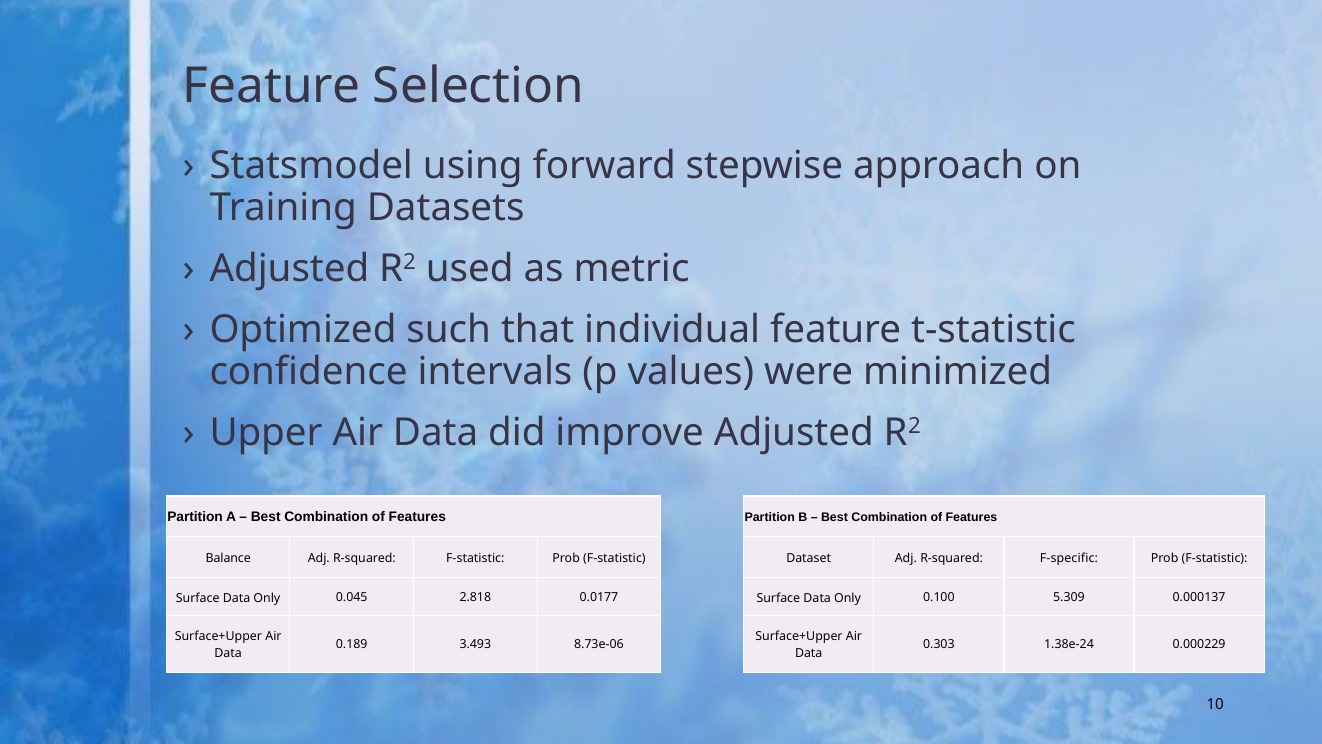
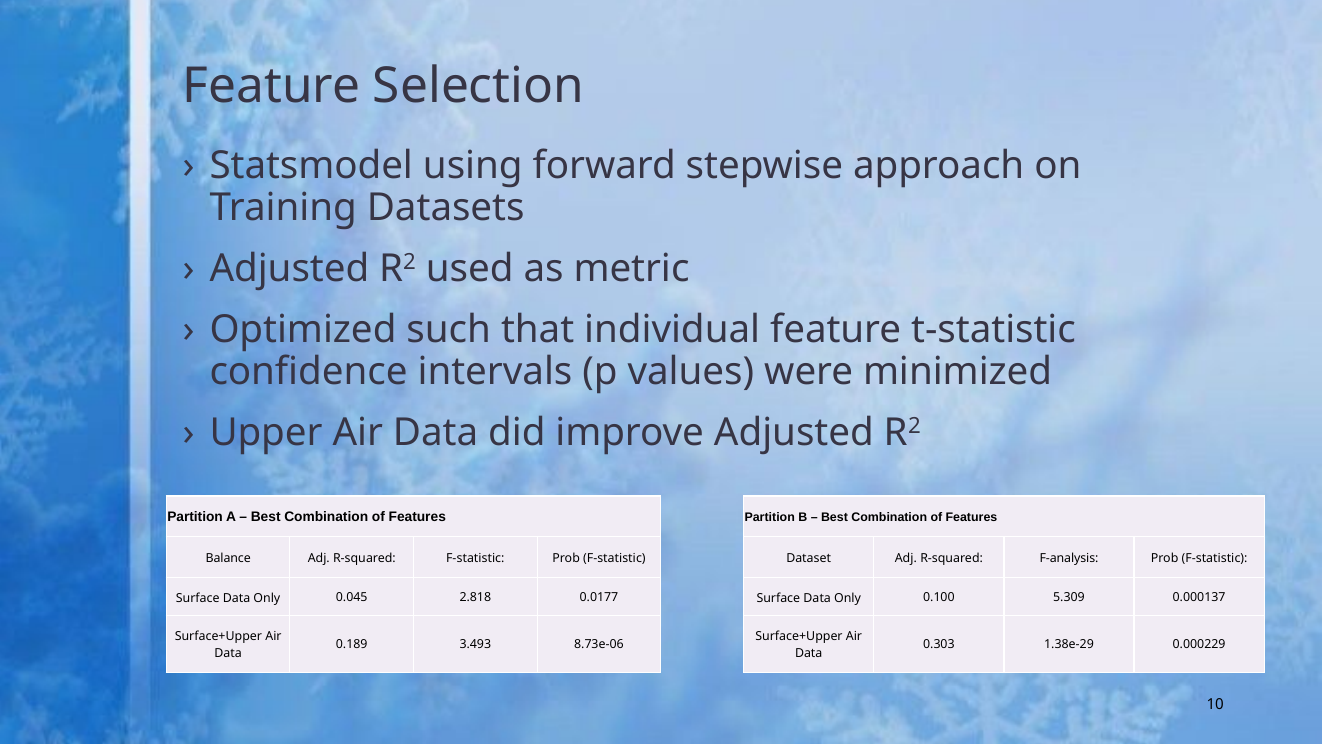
F-specific: F-specific -> F-analysis
1.38e-24: 1.38e-24 -> 1.38e-29
